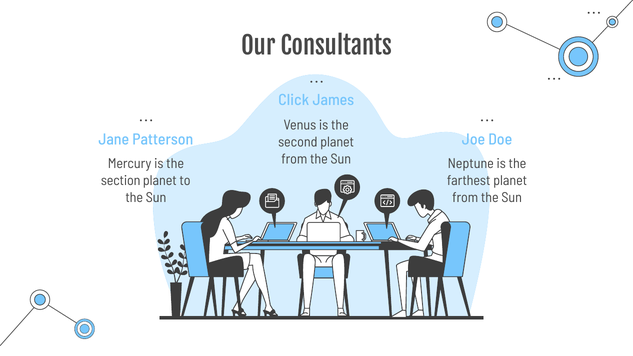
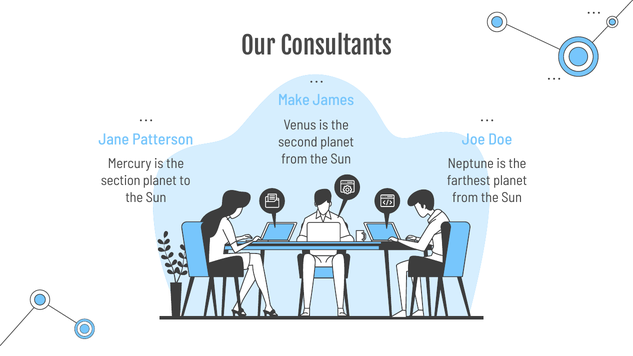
Click: Click -> Make
